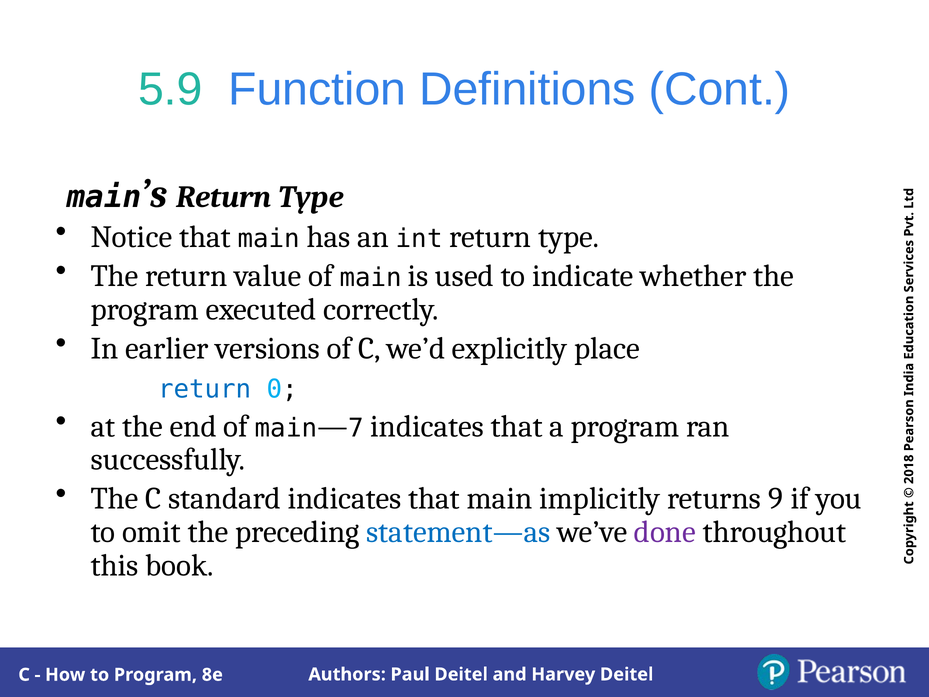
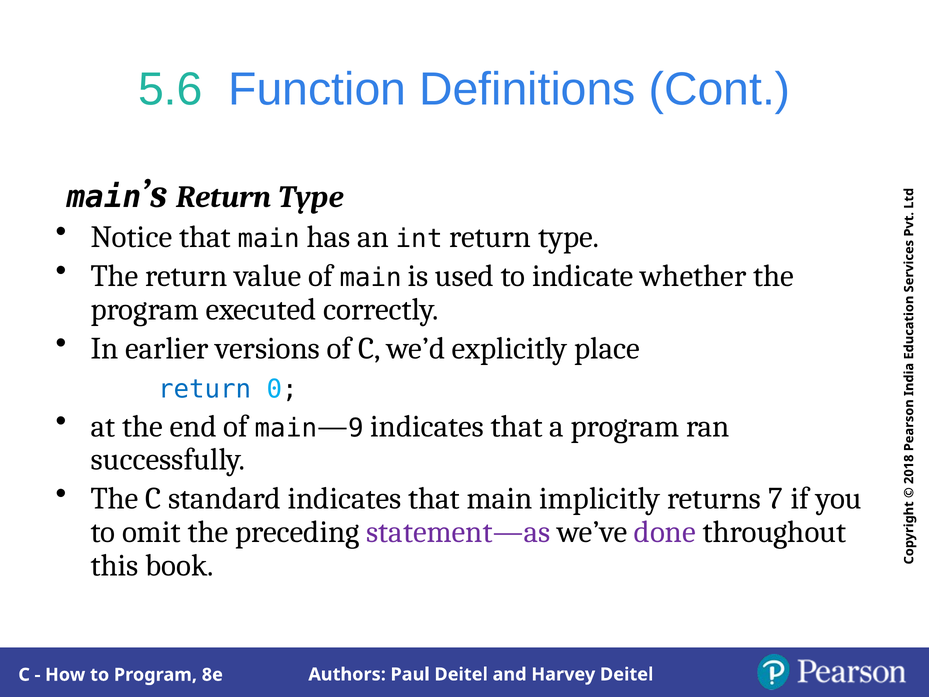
5.9: 5.9 -> 5.6
7: 7 -> 9
9: 9 -> 7
statement—as colour: blue -> purple
